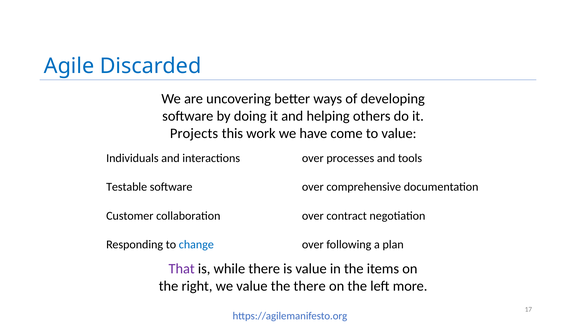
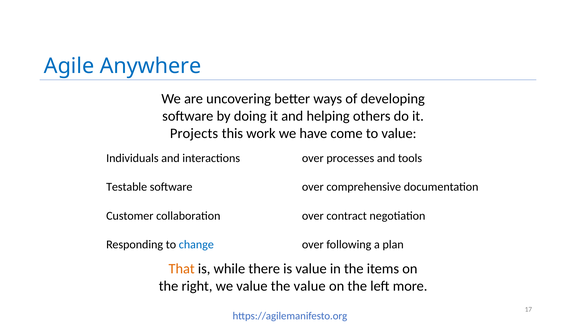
Discarded: Discarded -> Anywhere
That colour: purple -> orange
the there: there -> value
